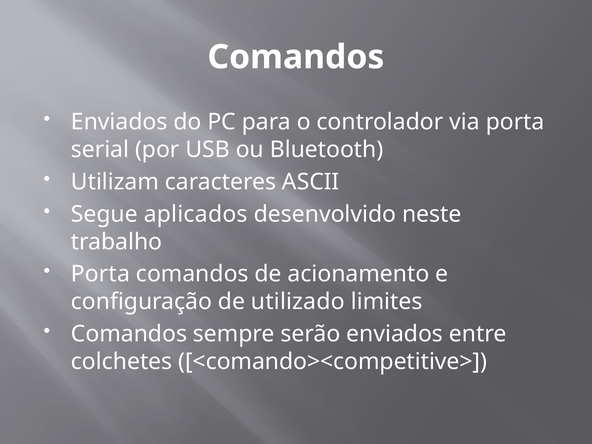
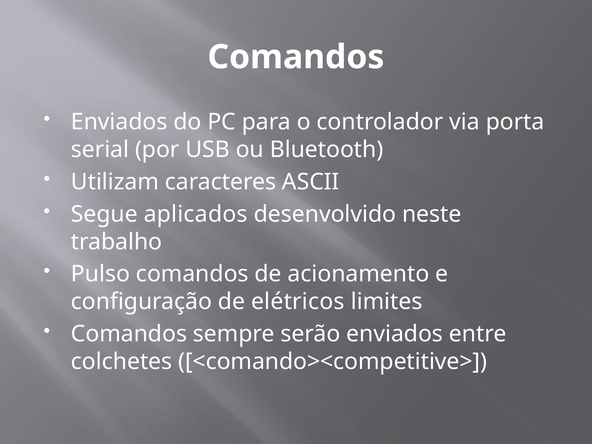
Porta at (100, 274): Porta -> Pulso
utilizado: utilizado -> elétricos
